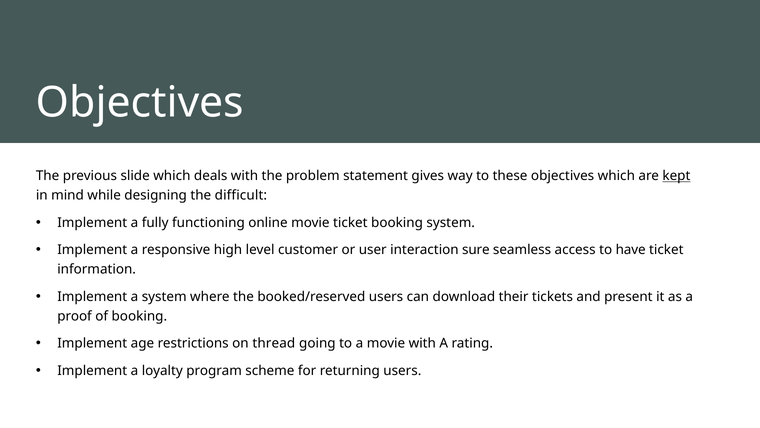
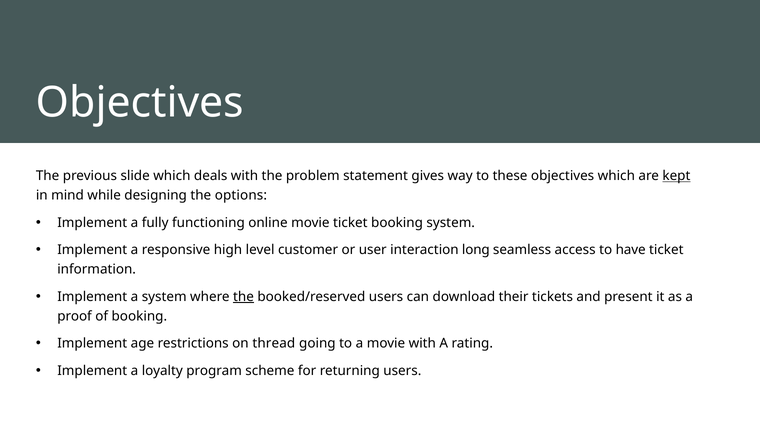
difficult: difficult -> options
sure: sure -> long
the at (243, 296) underline: none -> present
